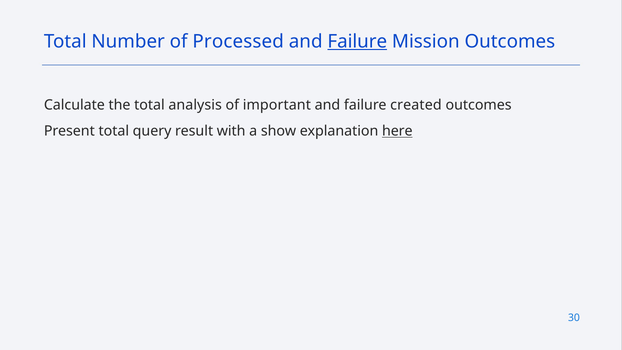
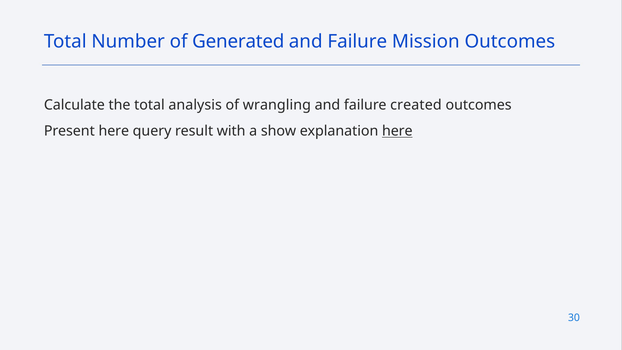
Processed: Processed -> Generated
Failure at (357, 41) underline: present -> none
important: important -> wrangling
Present total: total -> here
